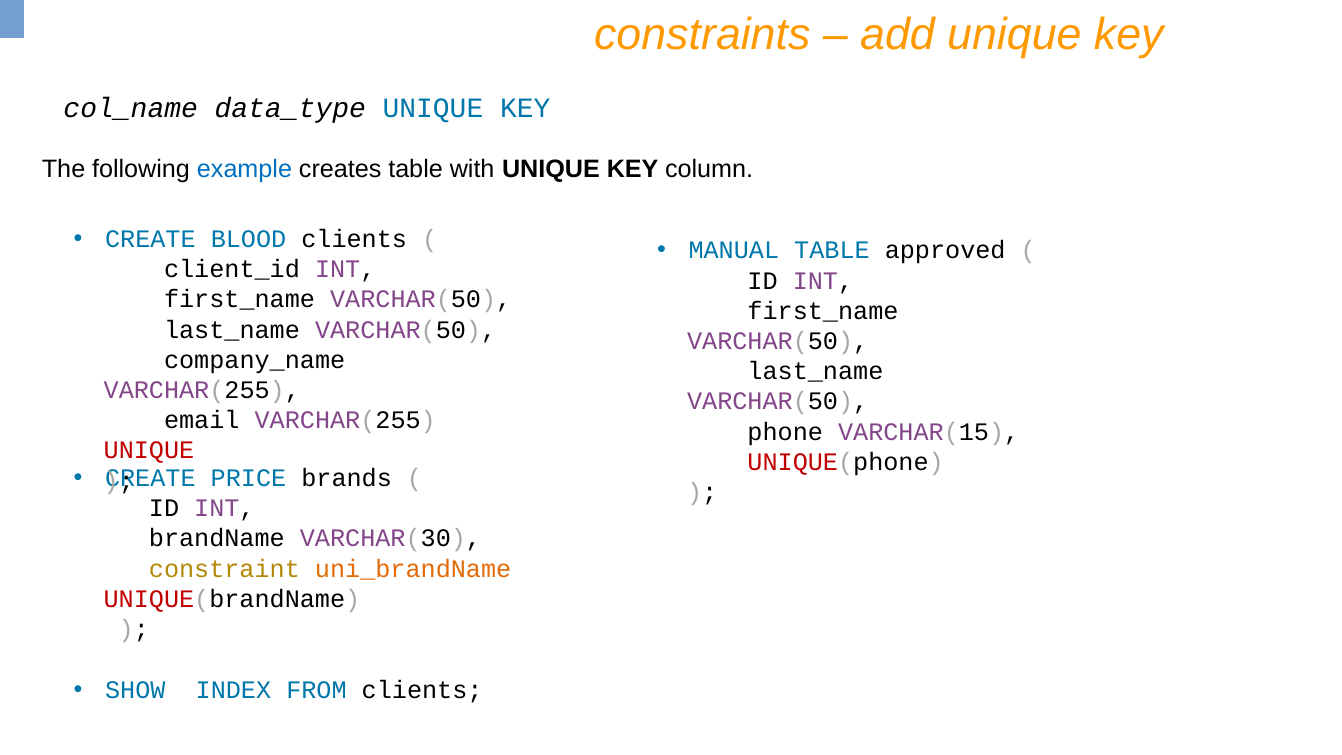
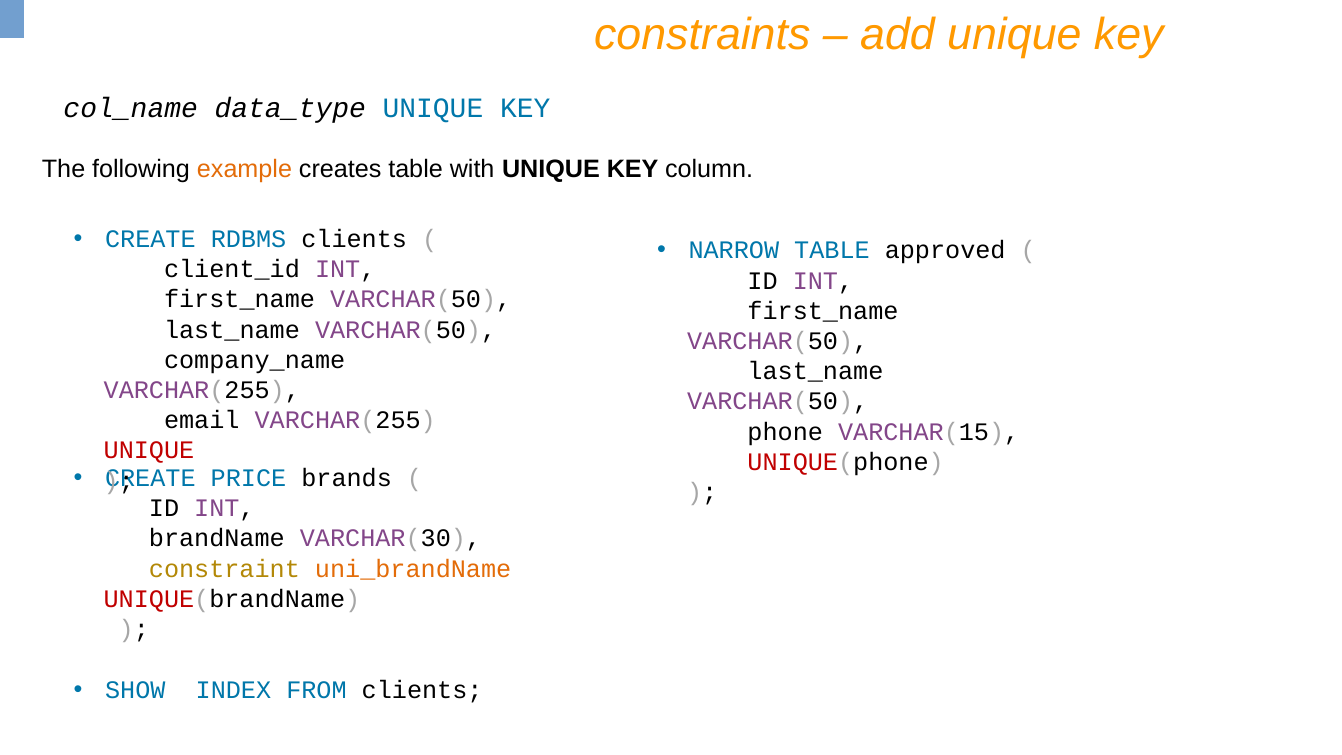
example colour: blue -> orange
BLOOD: BLOOD -> RDBMS
MANUAL: MANUAL -> NARROW
